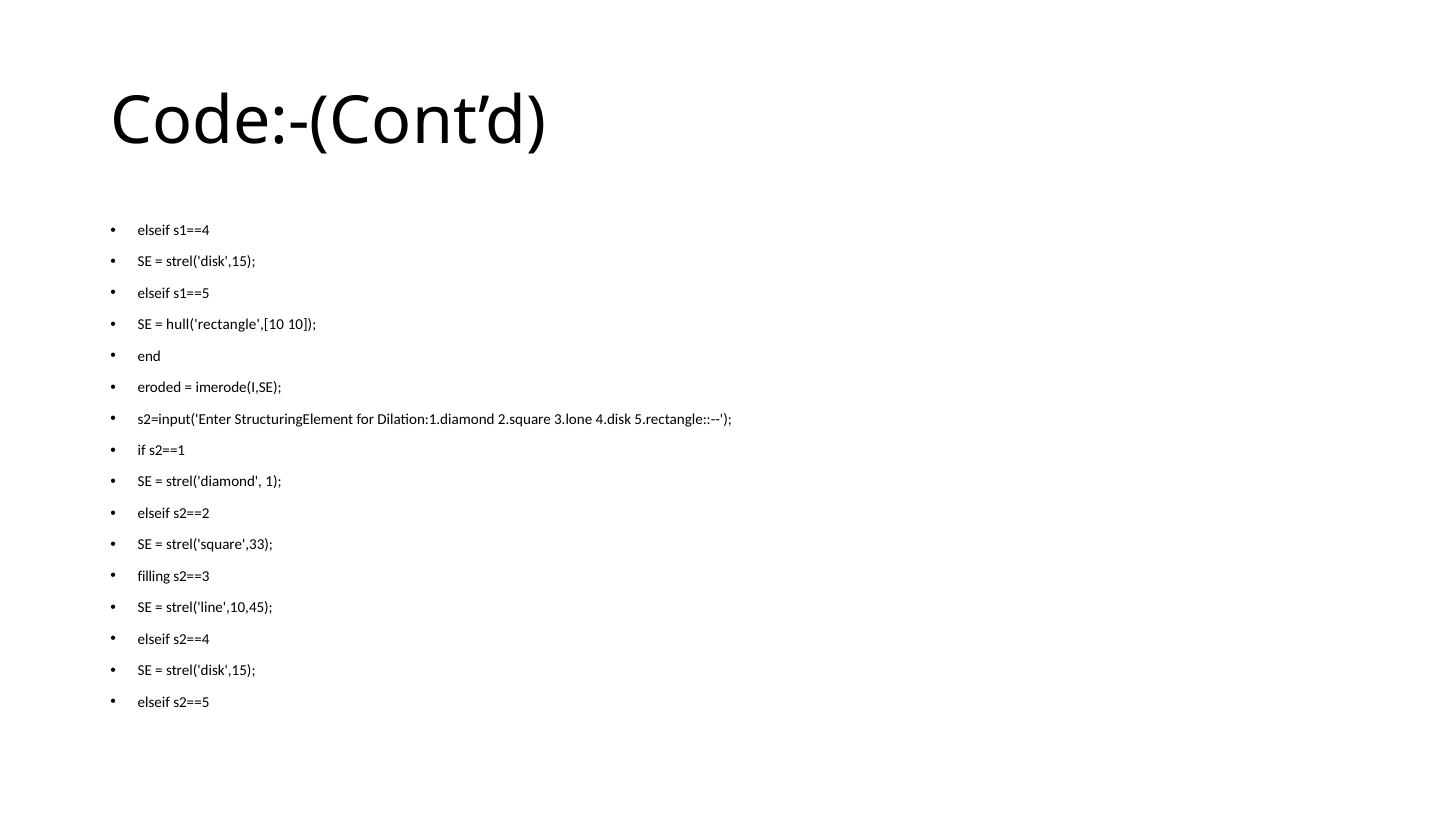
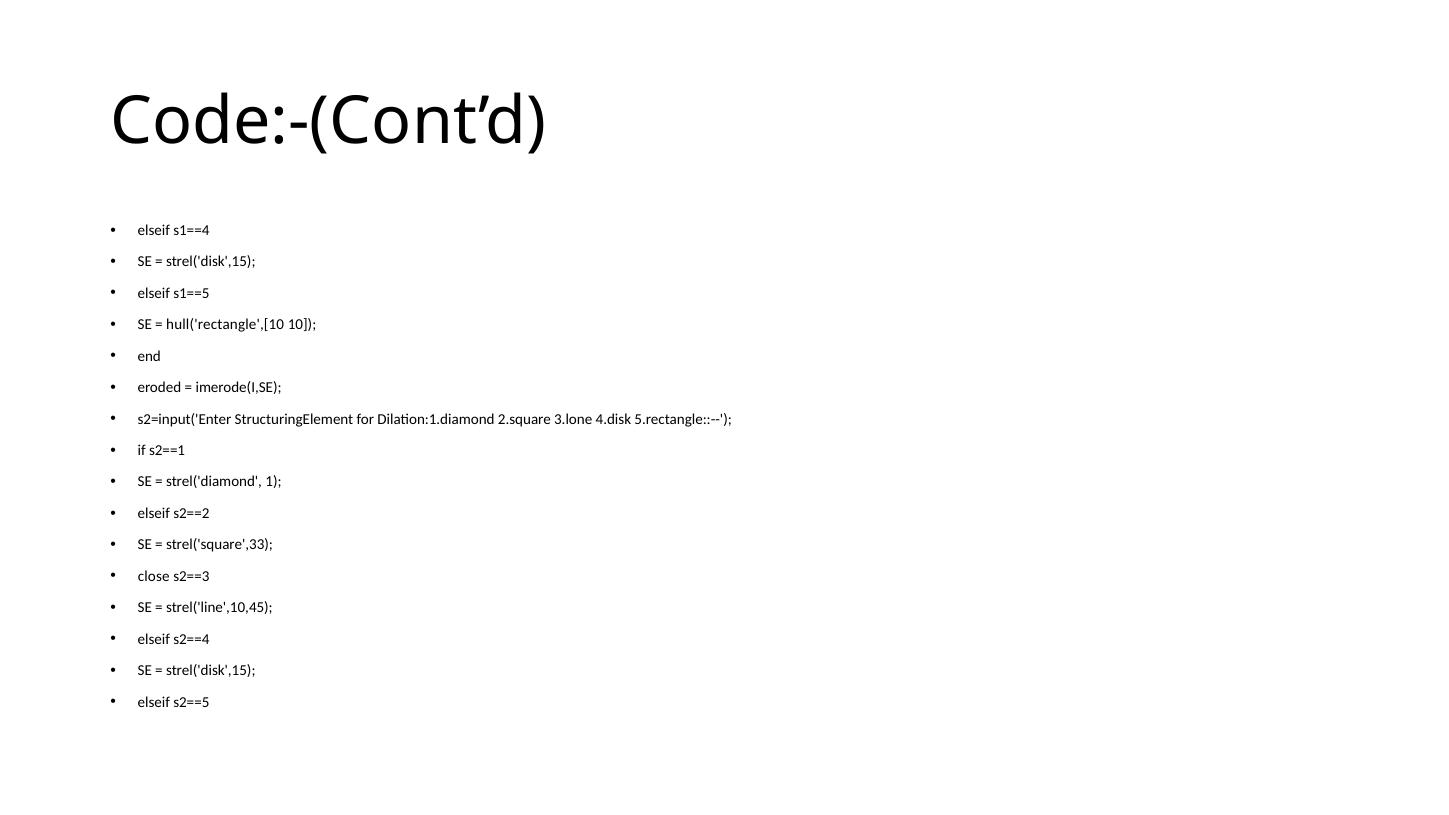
filling: filling -> close
